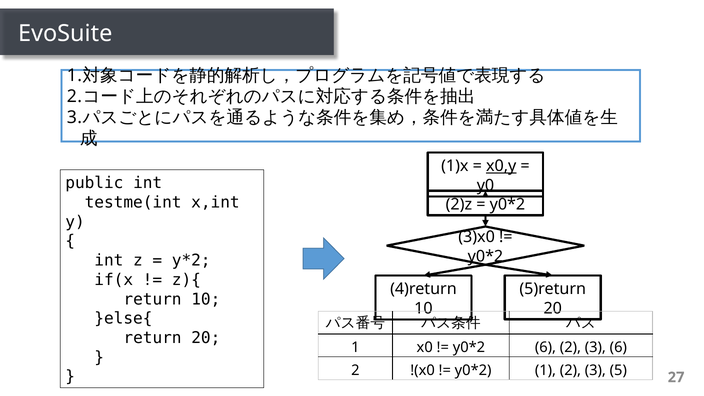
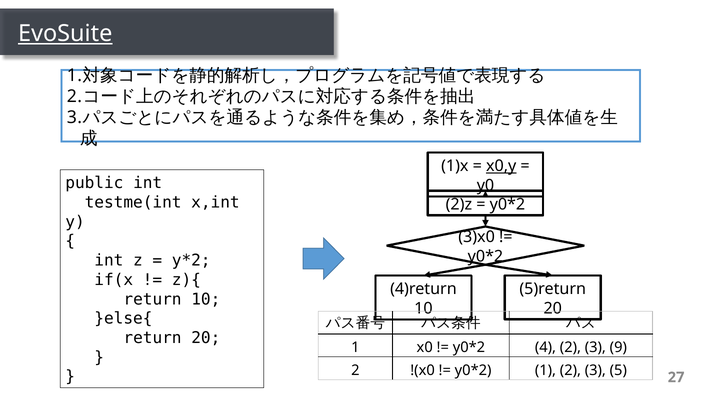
EvoSuite underline: none -> present
6 at (545, 348): 6 -> 4
3 6: 6 -> 9
